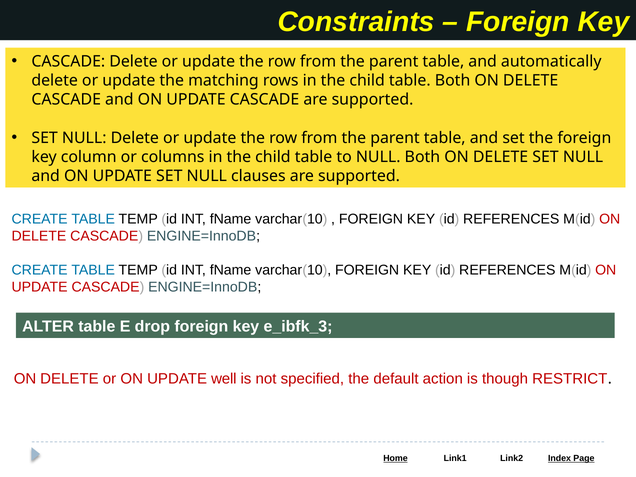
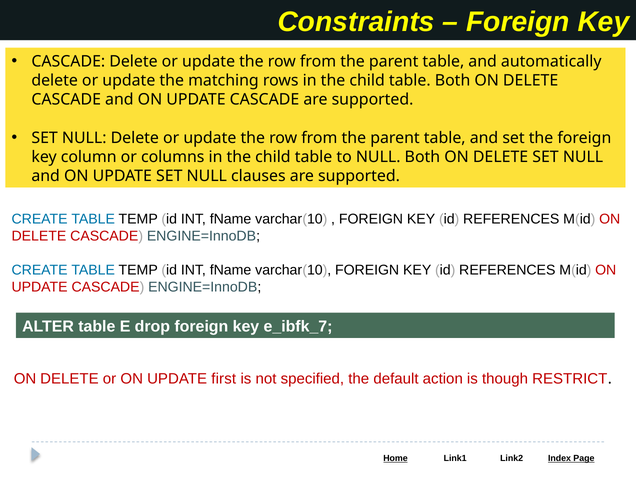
e_ibfk_3: e_ibfk_3 -> e_ibfk_7
well: well -> first
